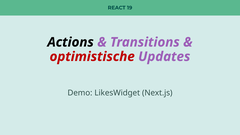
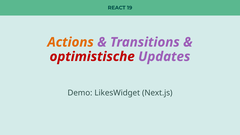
Actions colour: black -> orange
